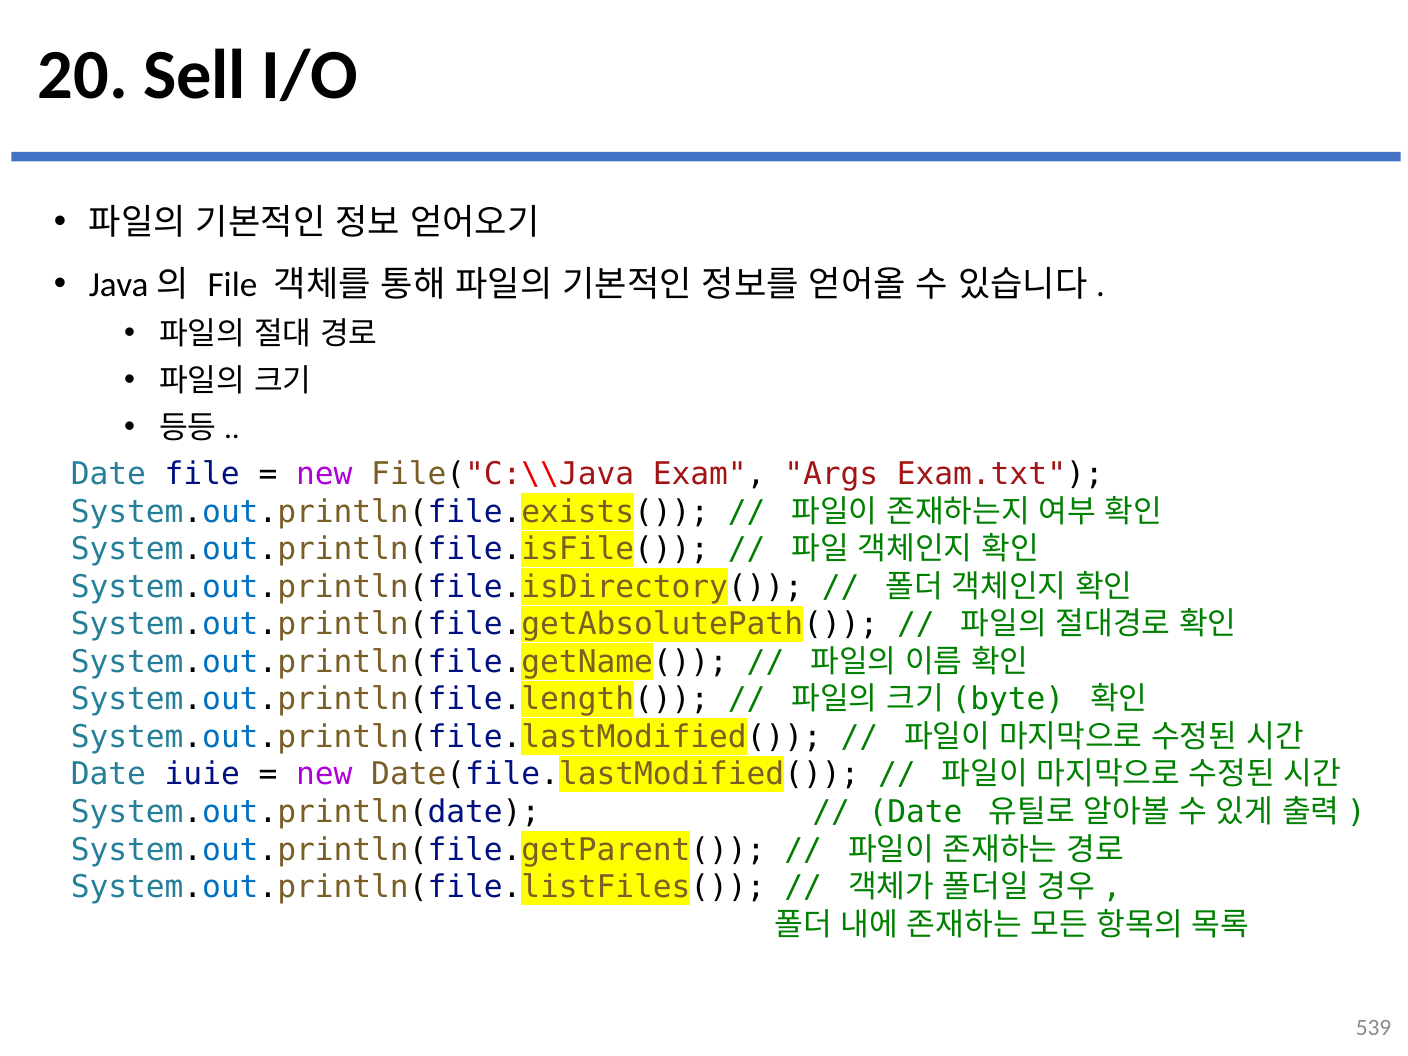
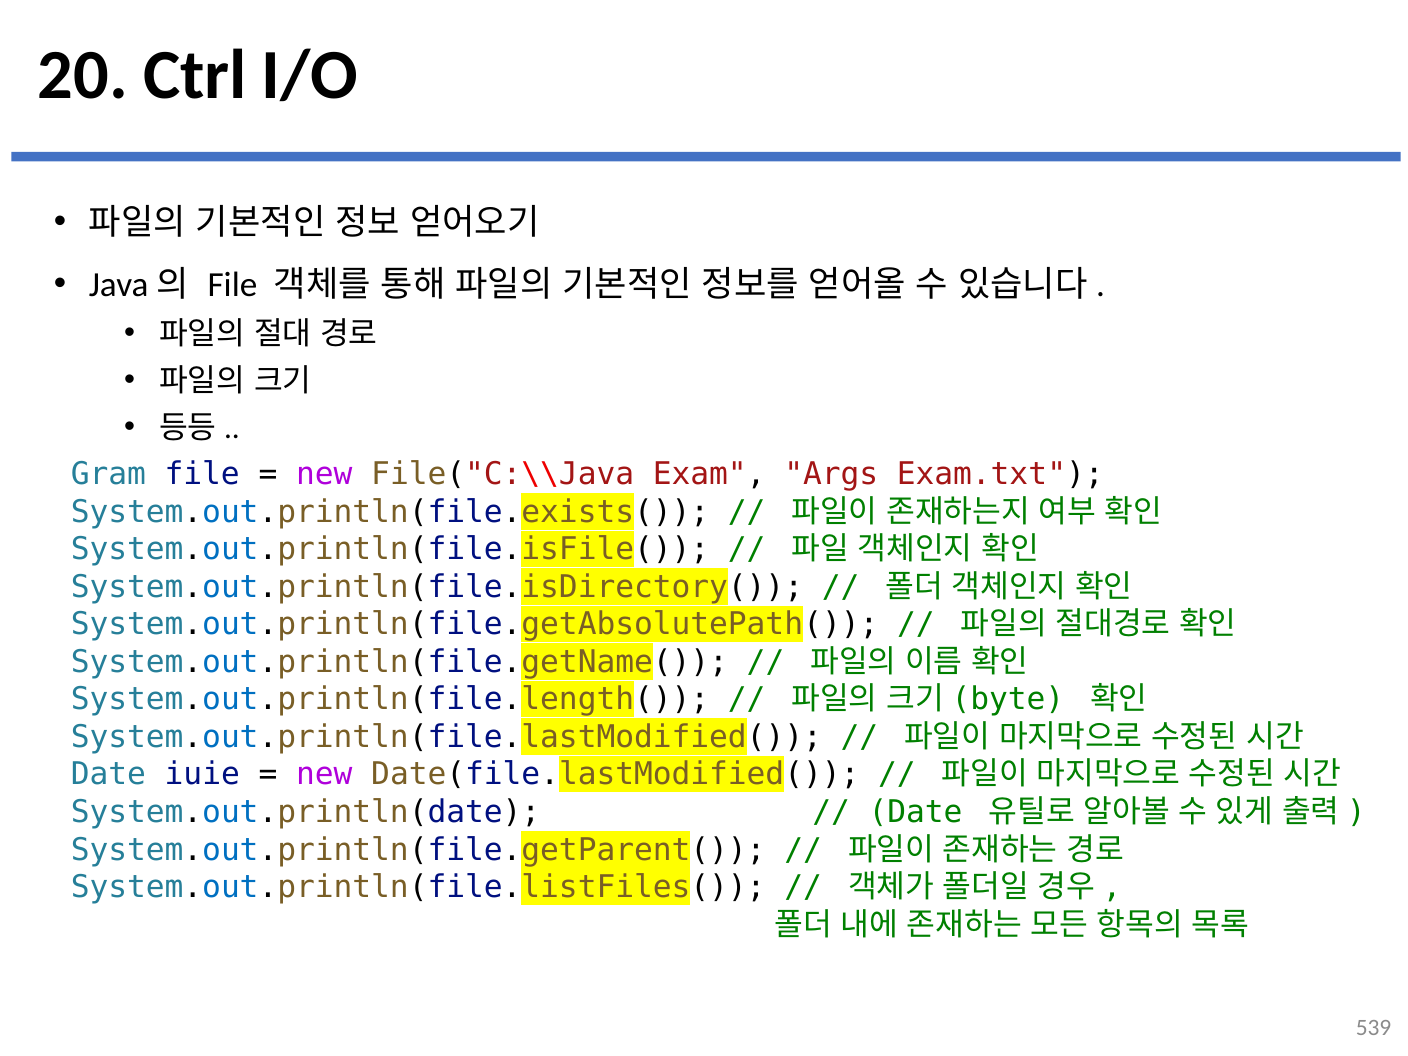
Sell: Sell -> Ctrl
Date at (108, 474): Date -> Gram
